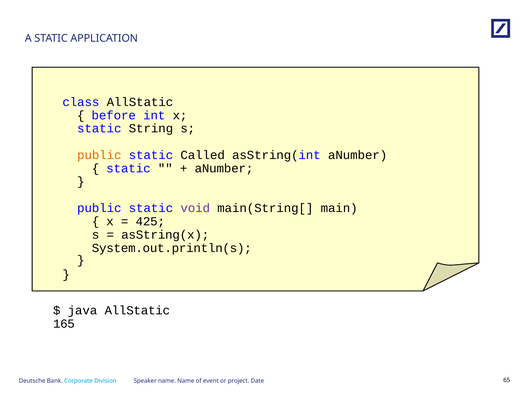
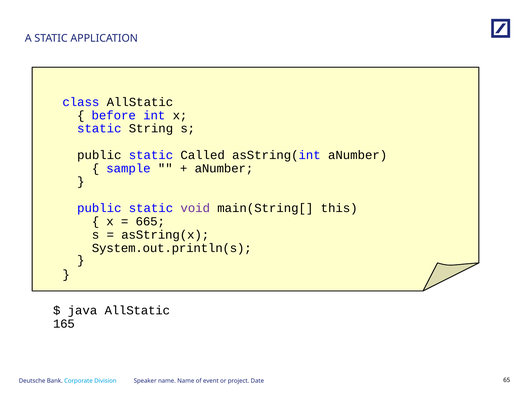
public at (99, 155) colour: orange -> black
static at (128, 168): static -> sample
main: main -> this
425: 425 -> 665
